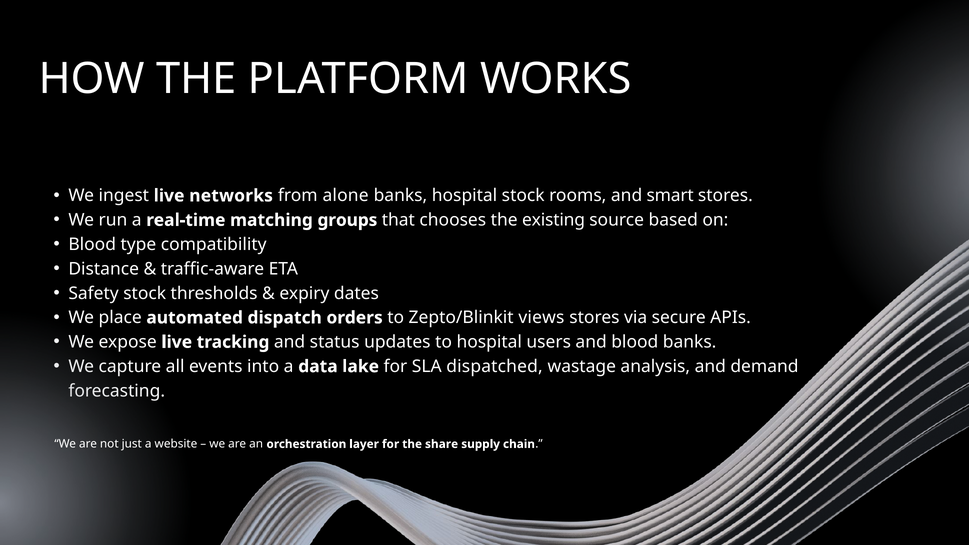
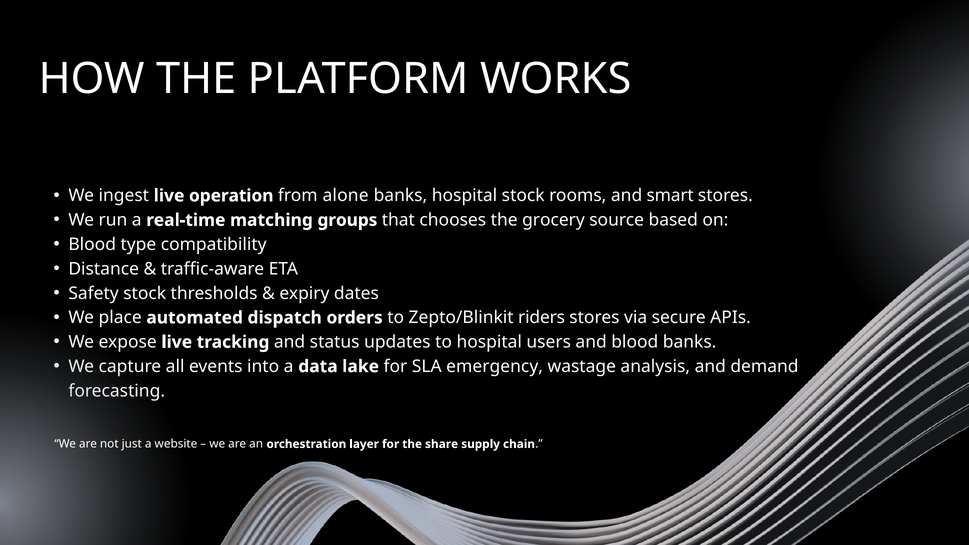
networks: networks -> operation
existing: existing -> grocery
views: views -> riders
dispatched: dispatched -> emergency
